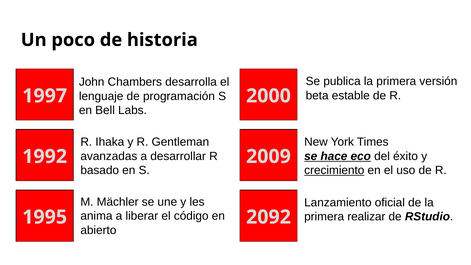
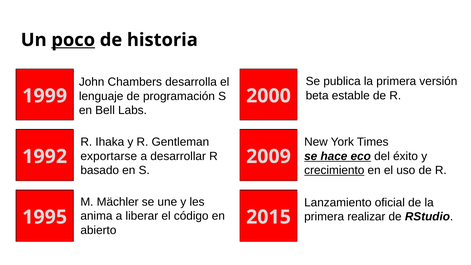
poco underline: none -> present
1997: 1997 -> 1999
avanzadas: avanzadas -> exportarse
2092: 2092 -> 2015
